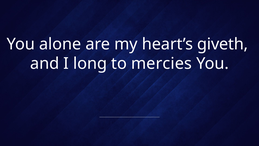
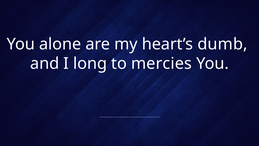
giveth: giveth -> dumb
